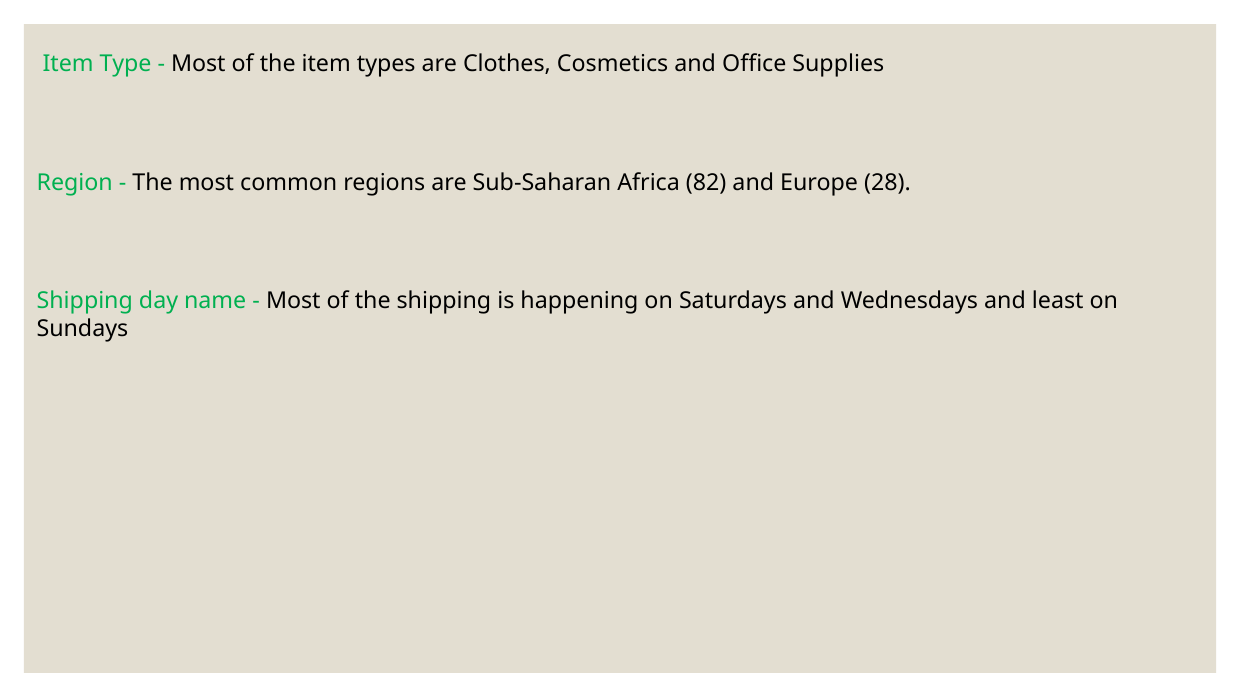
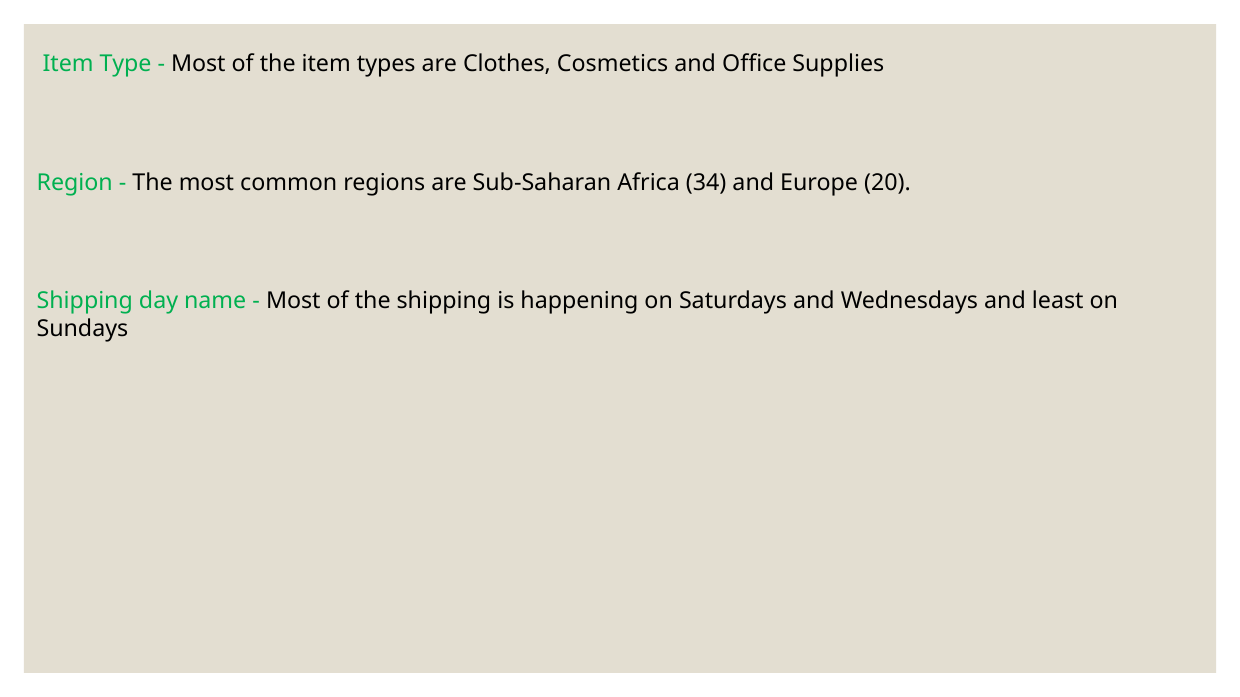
82: 82 -> 34
28: 28 -> 20
